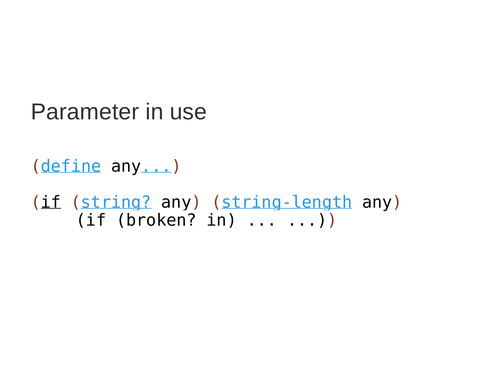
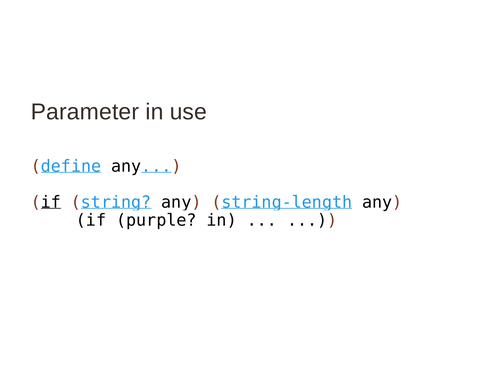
broken: broken -> purple
